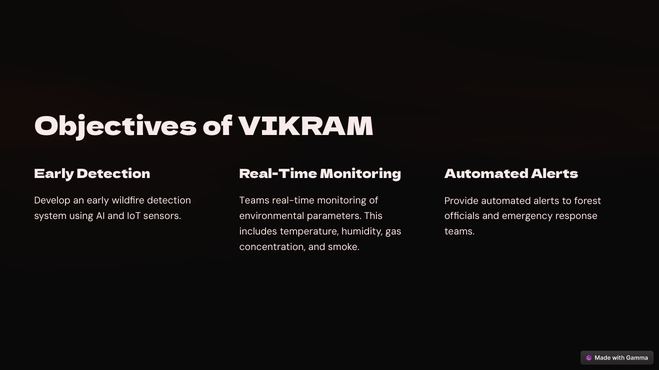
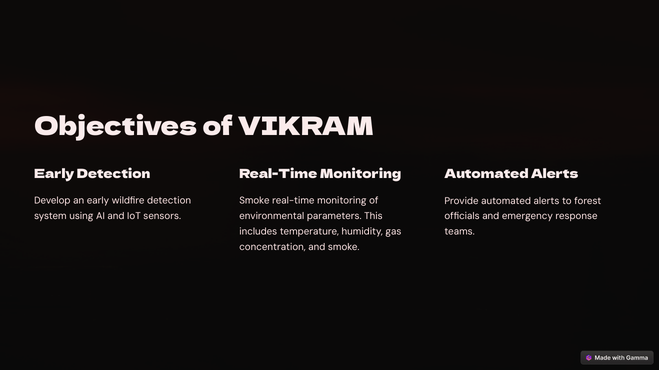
Teams at (254, 201): Teams -> Smoke
